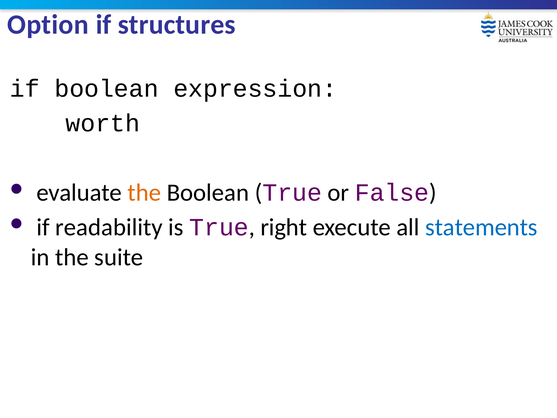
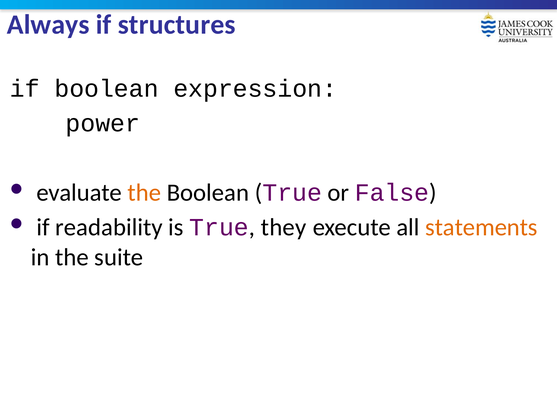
Option: Option -> Always
worth: worth -> power
right: right -> they
statements colour: blue -> orange
